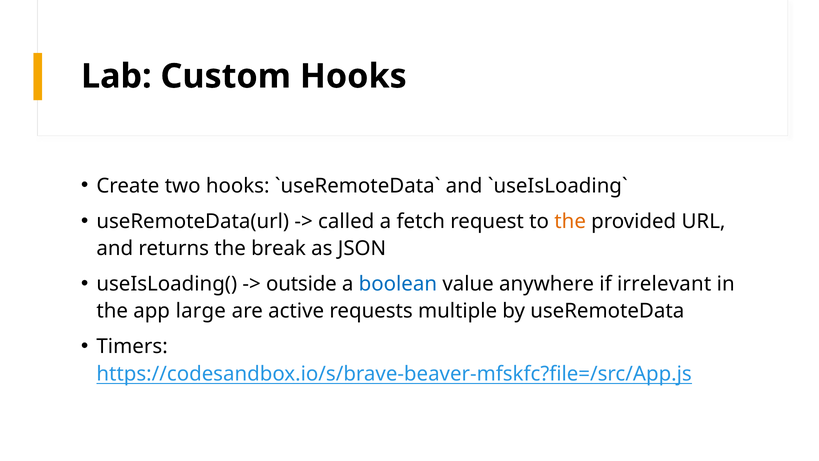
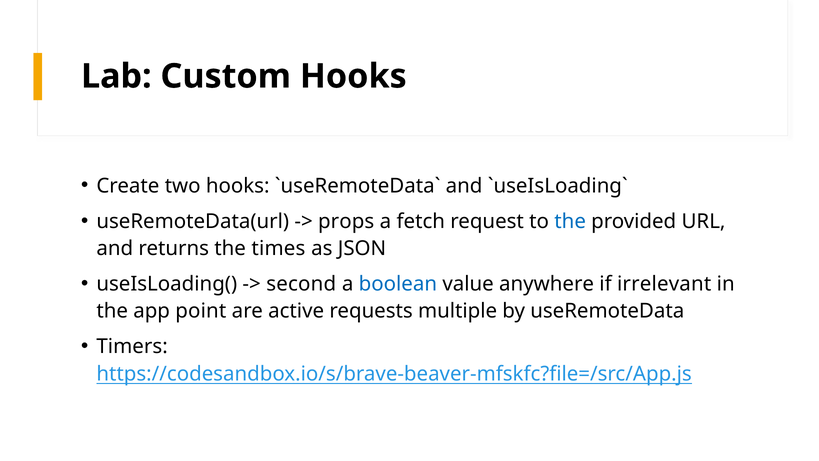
called: called -> props
the at (570, 221) colour: orange -> blue
break: break -> times
outside: outside -> second
large: large -> point
